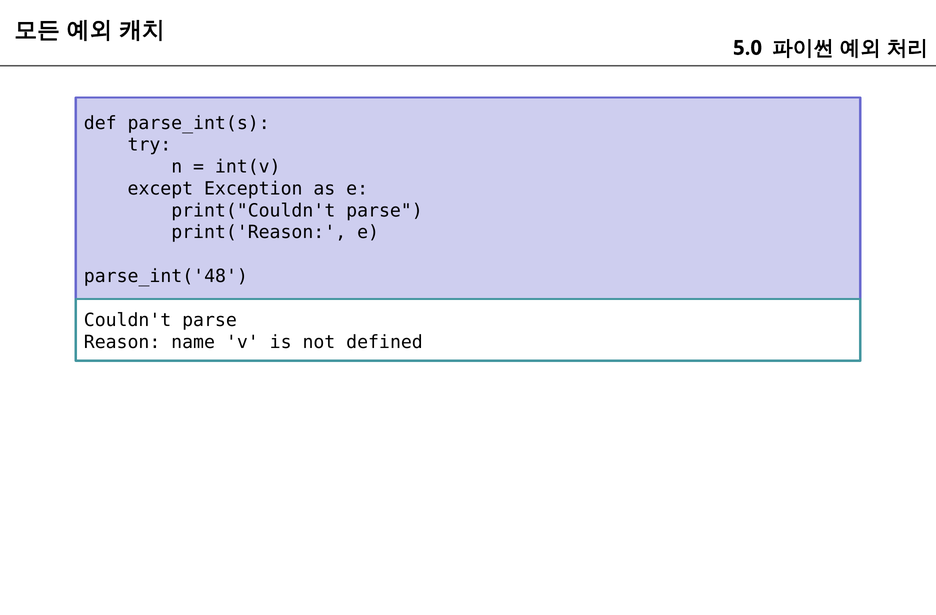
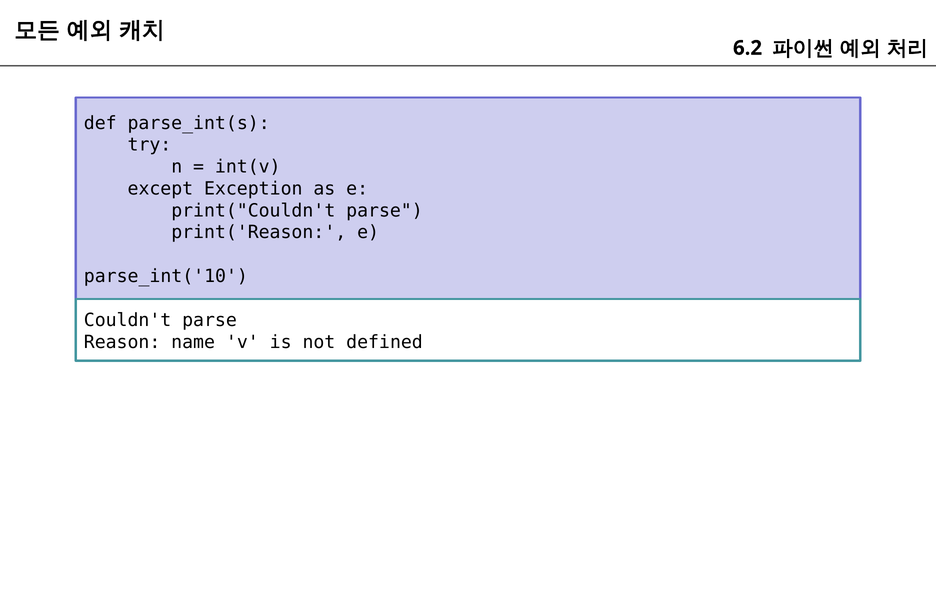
5.0: 5.0 -> 6.2
parse_int('48: parse_int('48 -> parse_int('10
